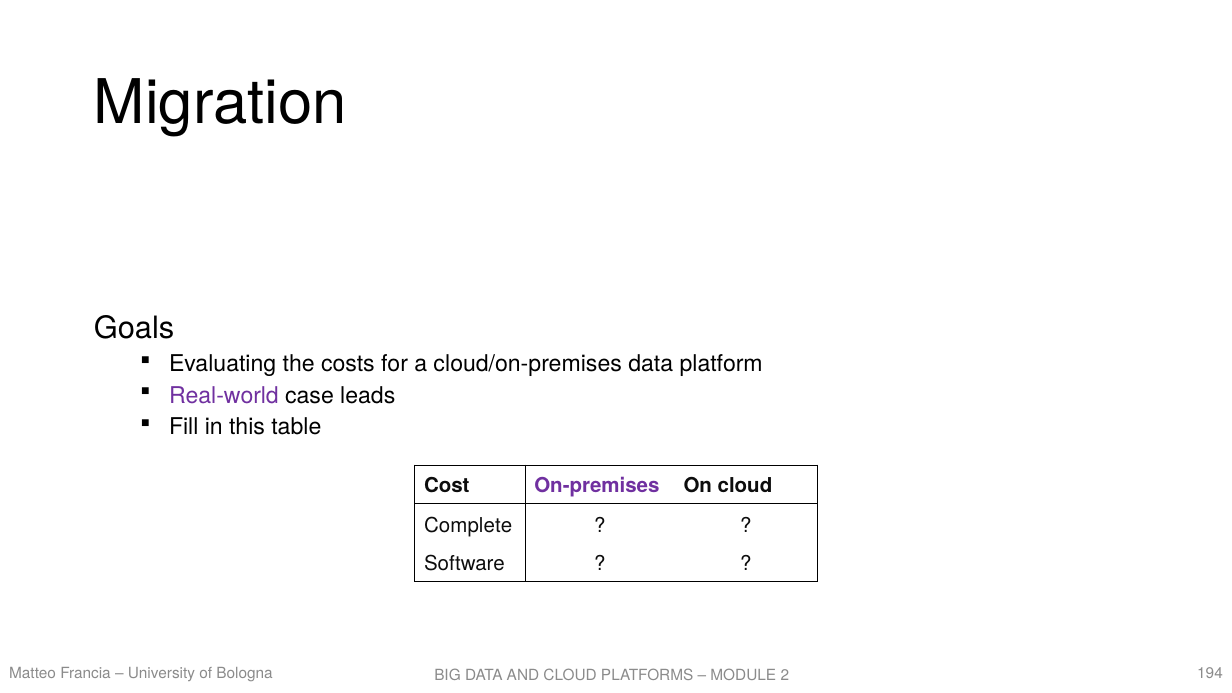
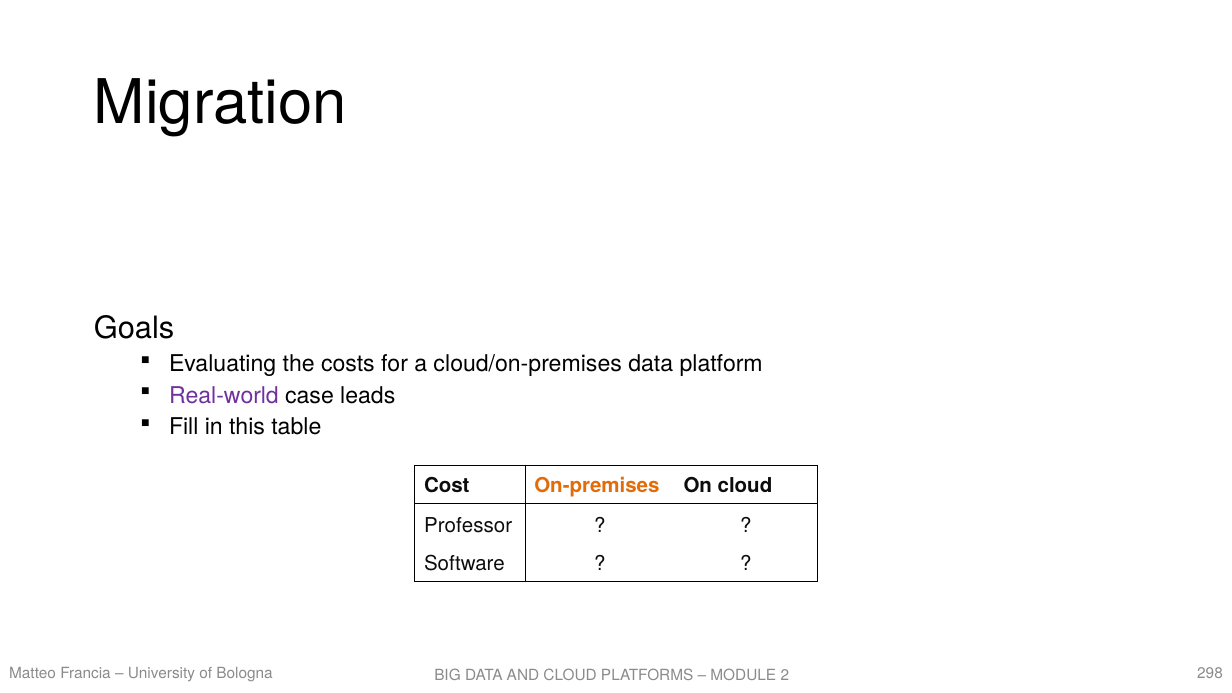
On-premises colour: purple -> orange
Complete: Complete -> Professor
194: 194 -> 298
